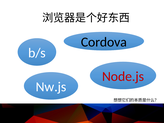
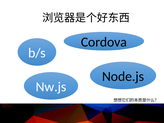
Node.js colour: red -> black
